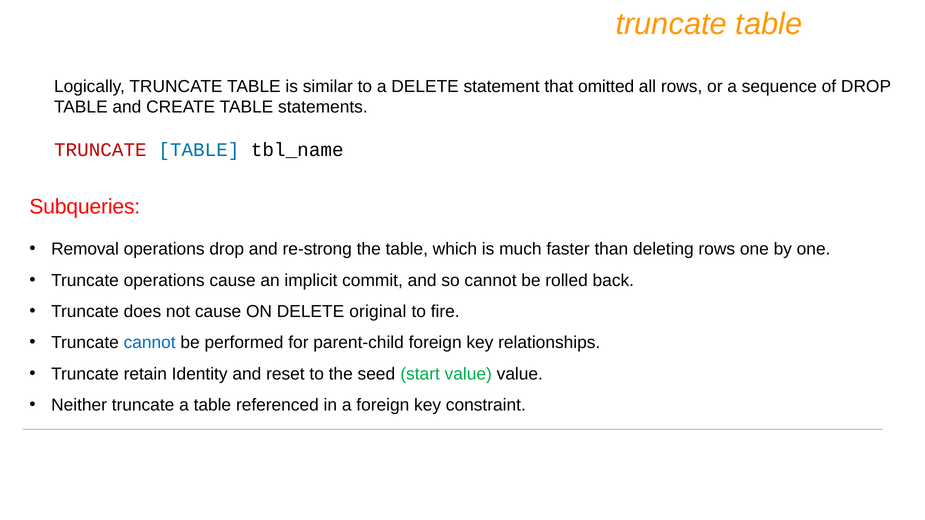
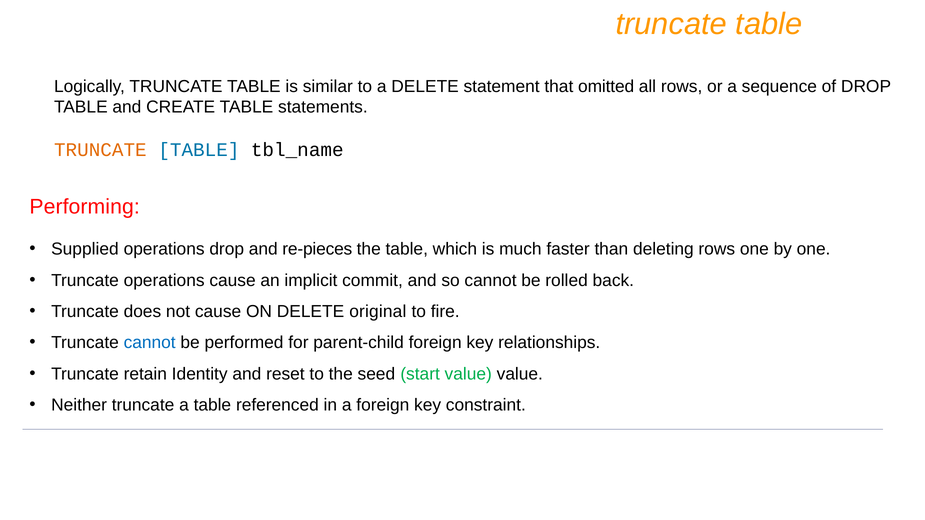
TRUNCATE at (100, 150) colour: red -> orange
Subqueries: Subqueries -> Performing
Removal: Removal -> Supplied
re-strong: re-strong -> re-pieces
